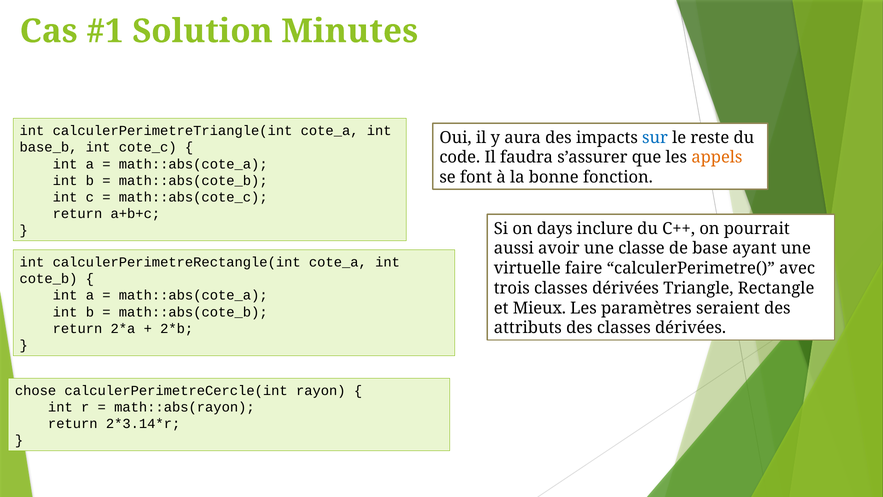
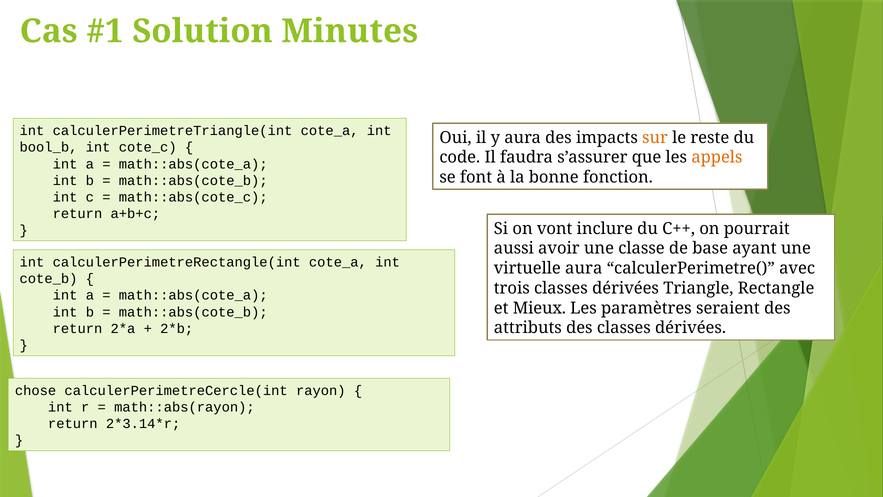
sur colour: blue -> orange
base_b: base_b -> bool_b
days: days -> vont
virtuelle faire: faire -> aura
